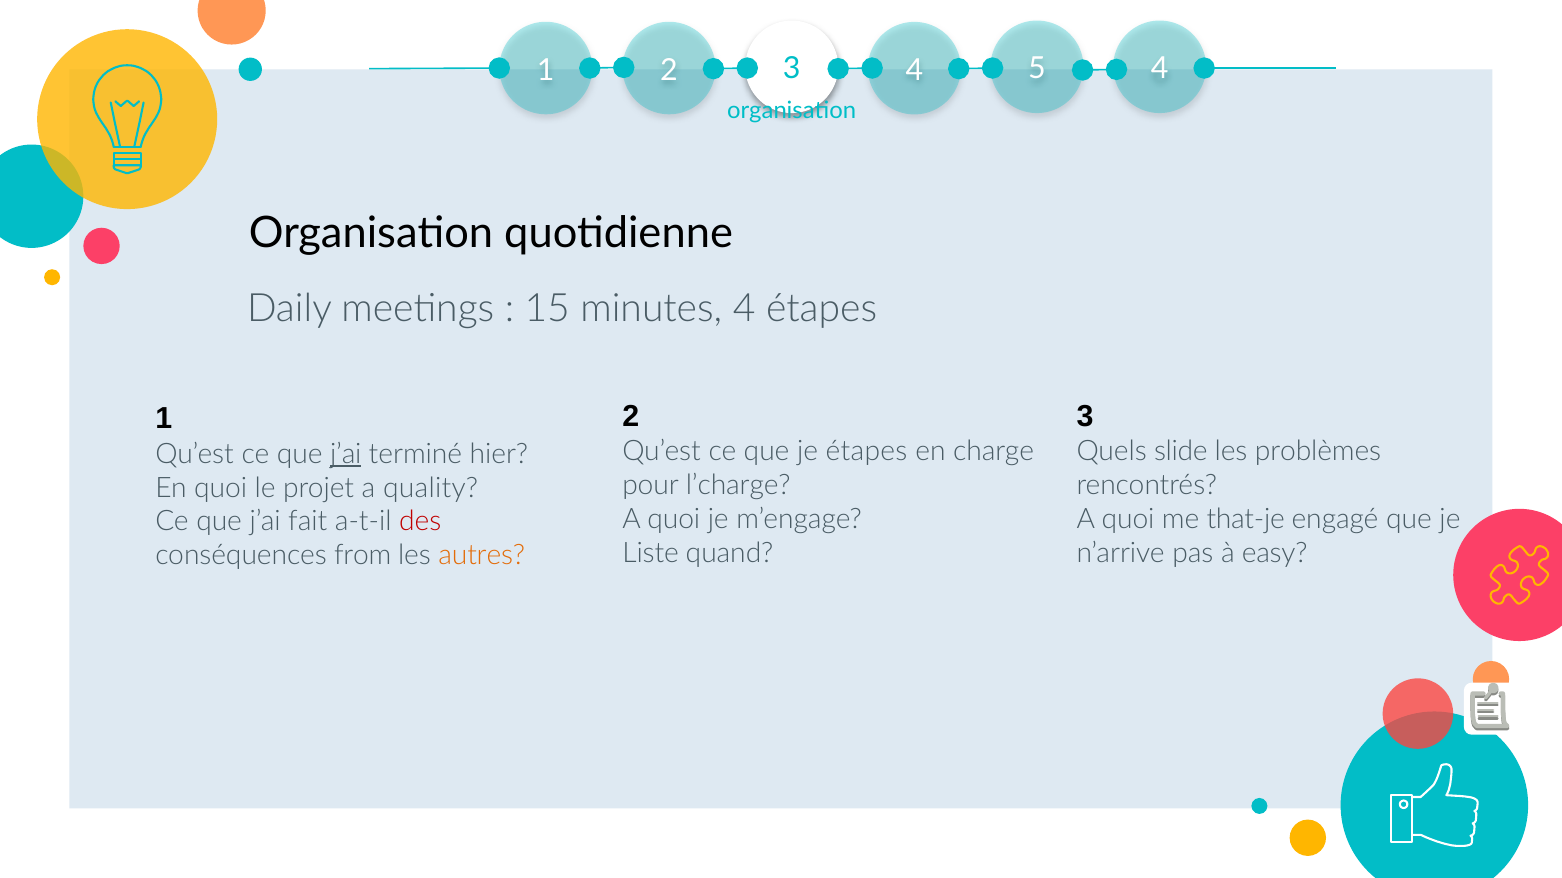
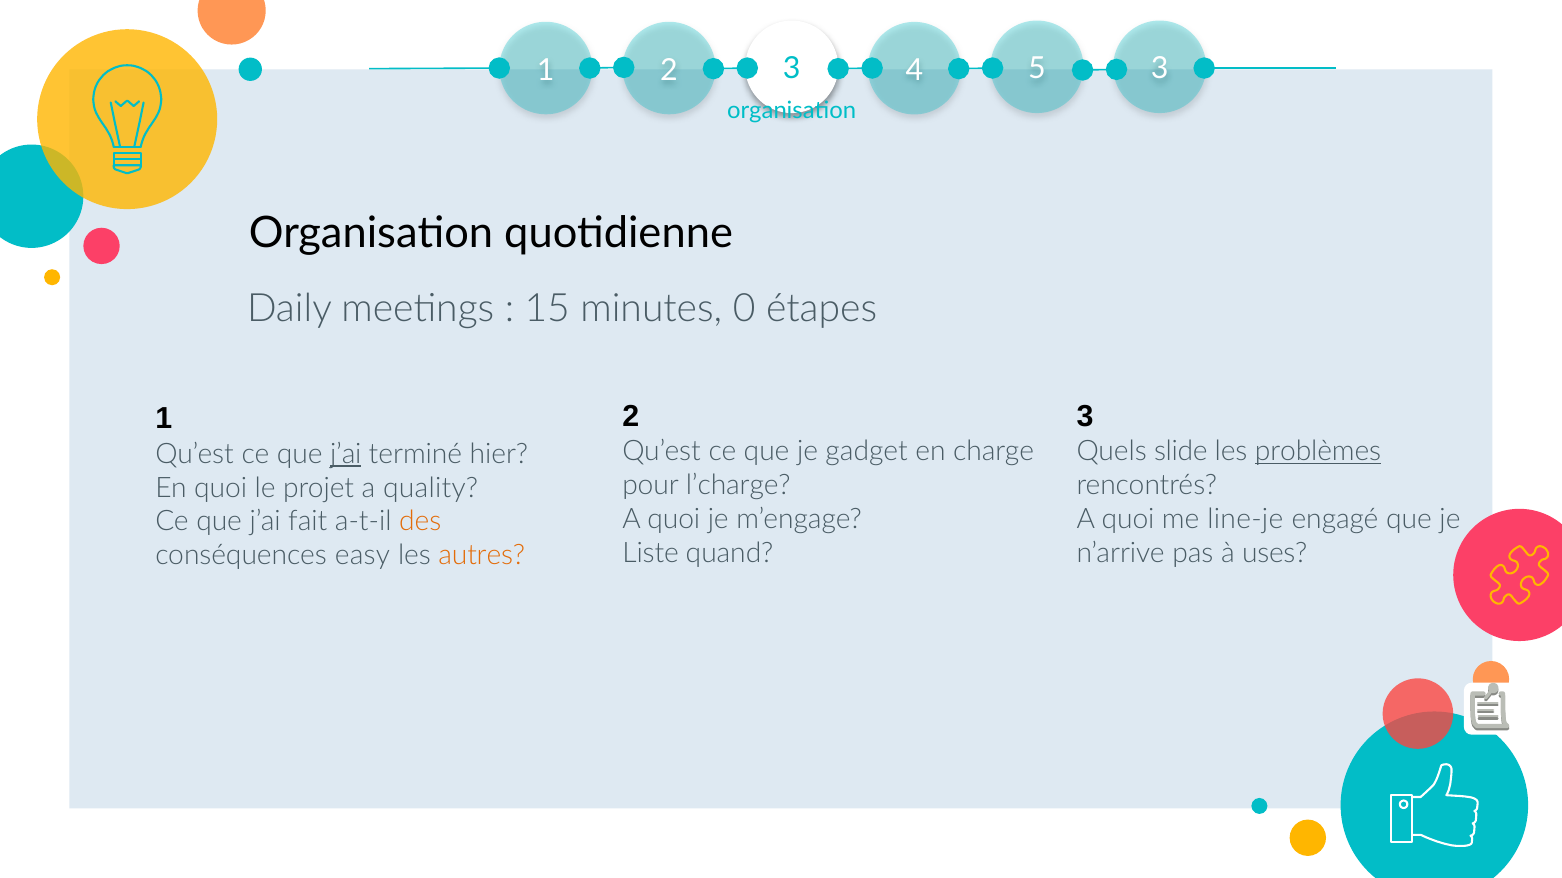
5 4: 4 -> 3
minutes 4: 4 -> 0
je étapes: étapes -> gadget
problèmes underline: none -> present
that-je: that-je -> line-je
des colour: red -> orange
easy: easy -> uses
from: from -> easy
